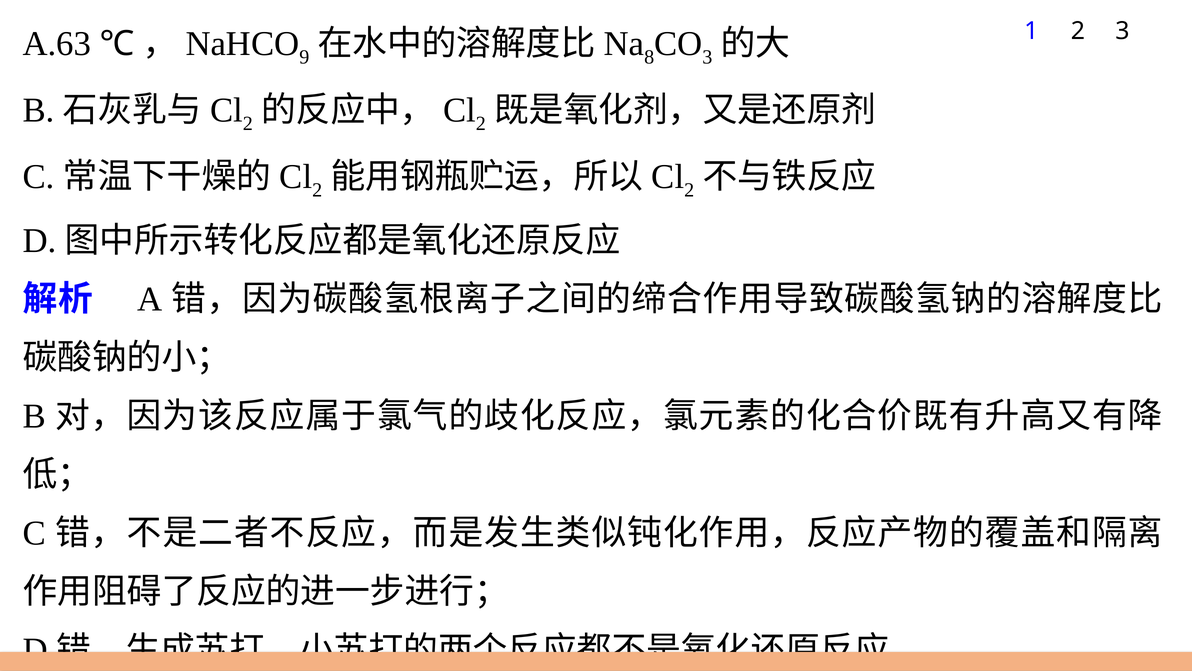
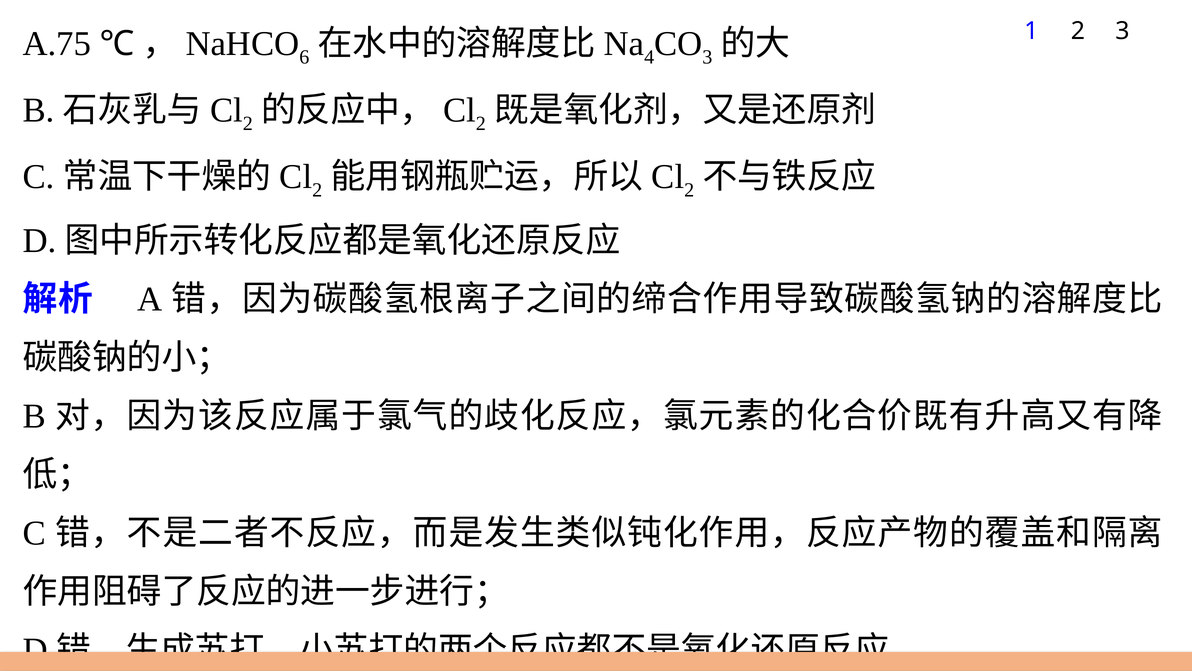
A.63: A.63 -> A.75
9: 9 -> 6
8: 8 -> 4
